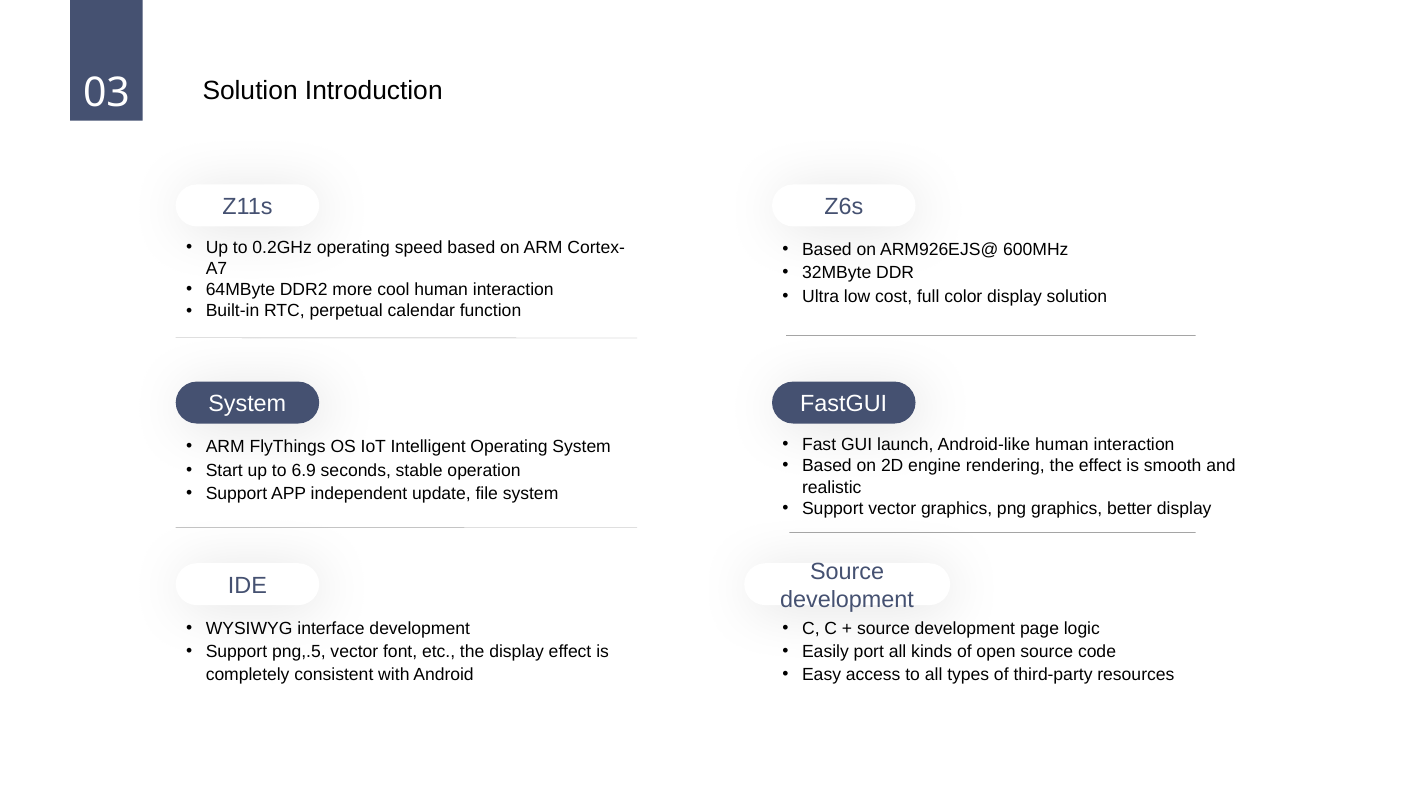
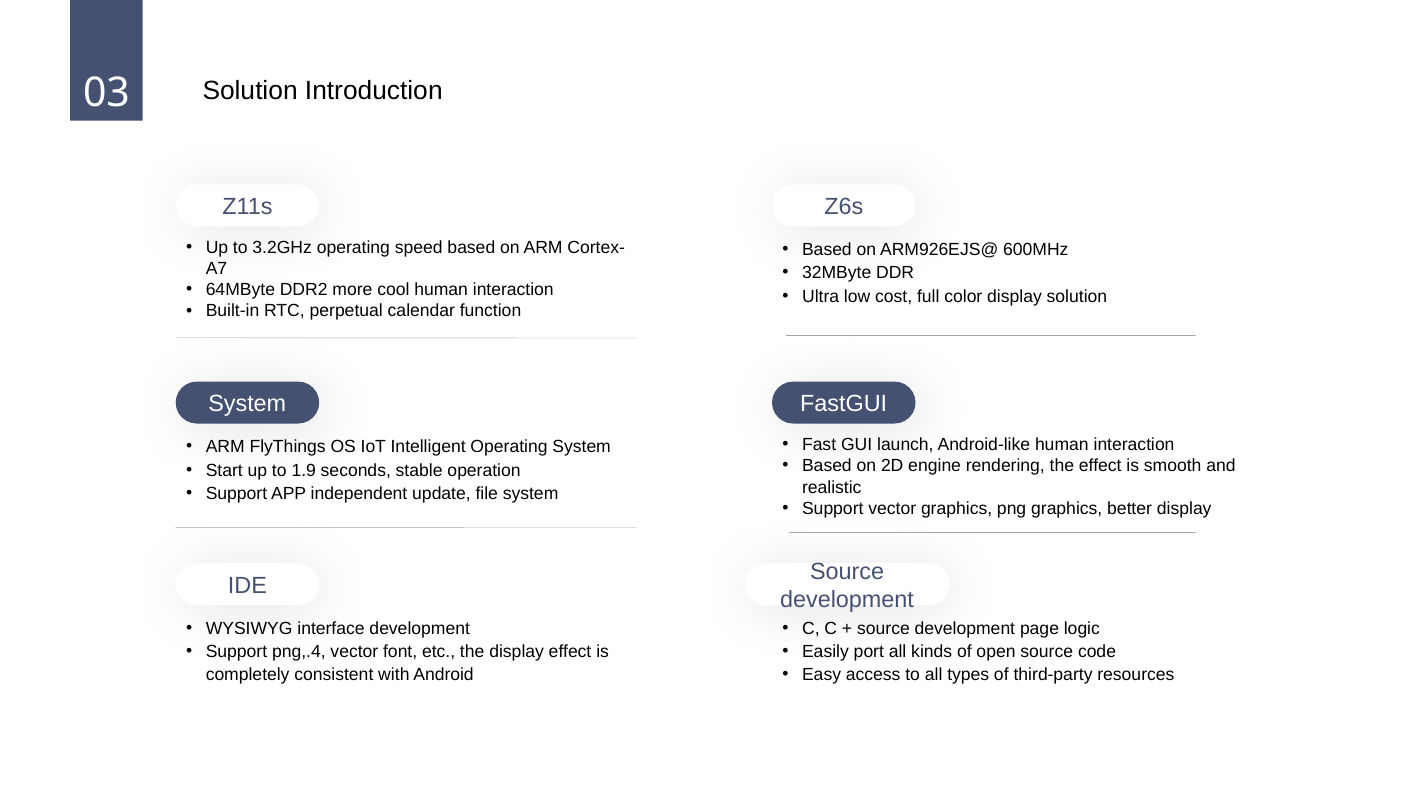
0.2GHz: 0.2GHz -> 3.2GHz
6.9: 6.9 -> 1.9
png,.5: png,.5 -> png,.4
